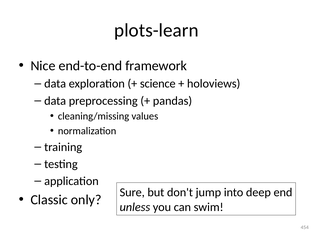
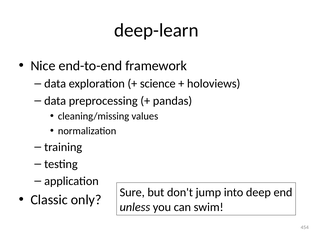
plots-learn: plots-learn -> deep-learn
